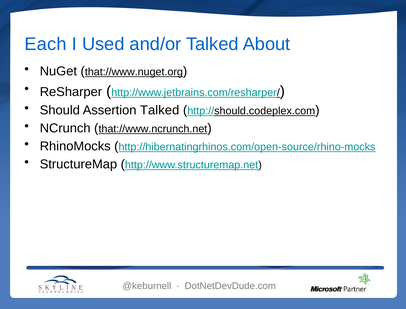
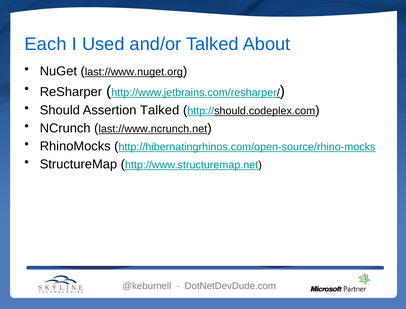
that://www.nuget.org: that://www.nuget.org -> last://www.nuget.org
that://www.ncrunch.net: that://www.ncrunch.net -> last://www.ncrunch.net
